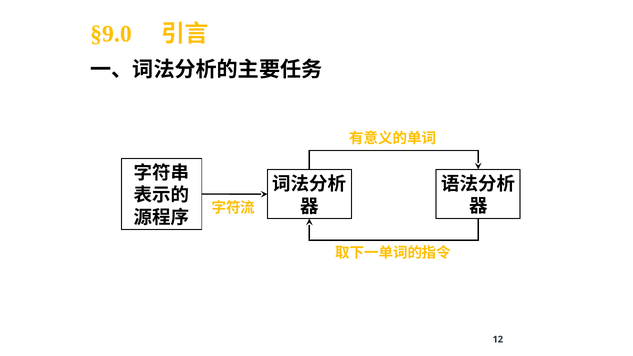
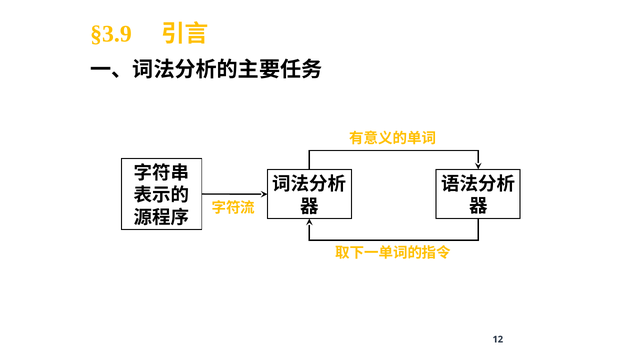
§9.0: §9.0 -> §3.9
